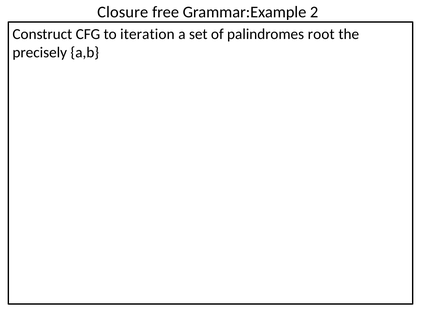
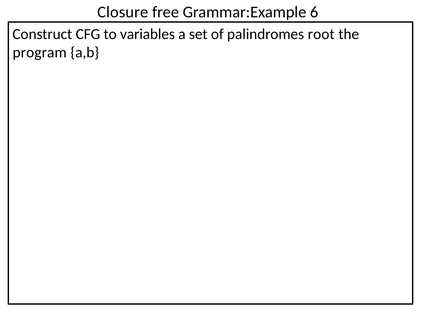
2: 2 -> 6
iteration: iteration -> variables
precisely: precisely -> program
